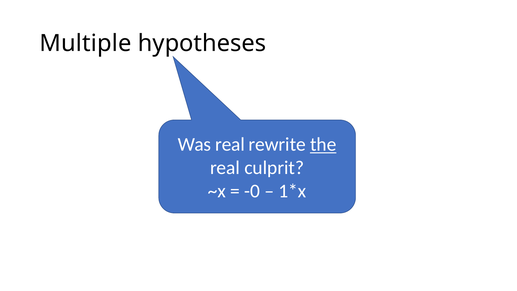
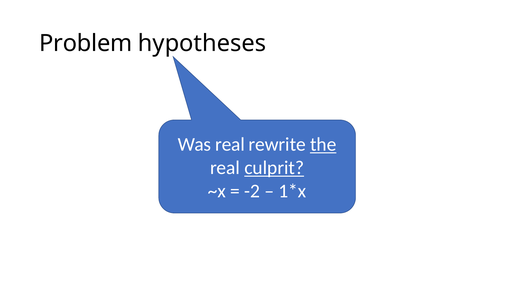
Multiple: Multiple -> Problem
culprit underline: none -> present
-0: -0 -> -2
